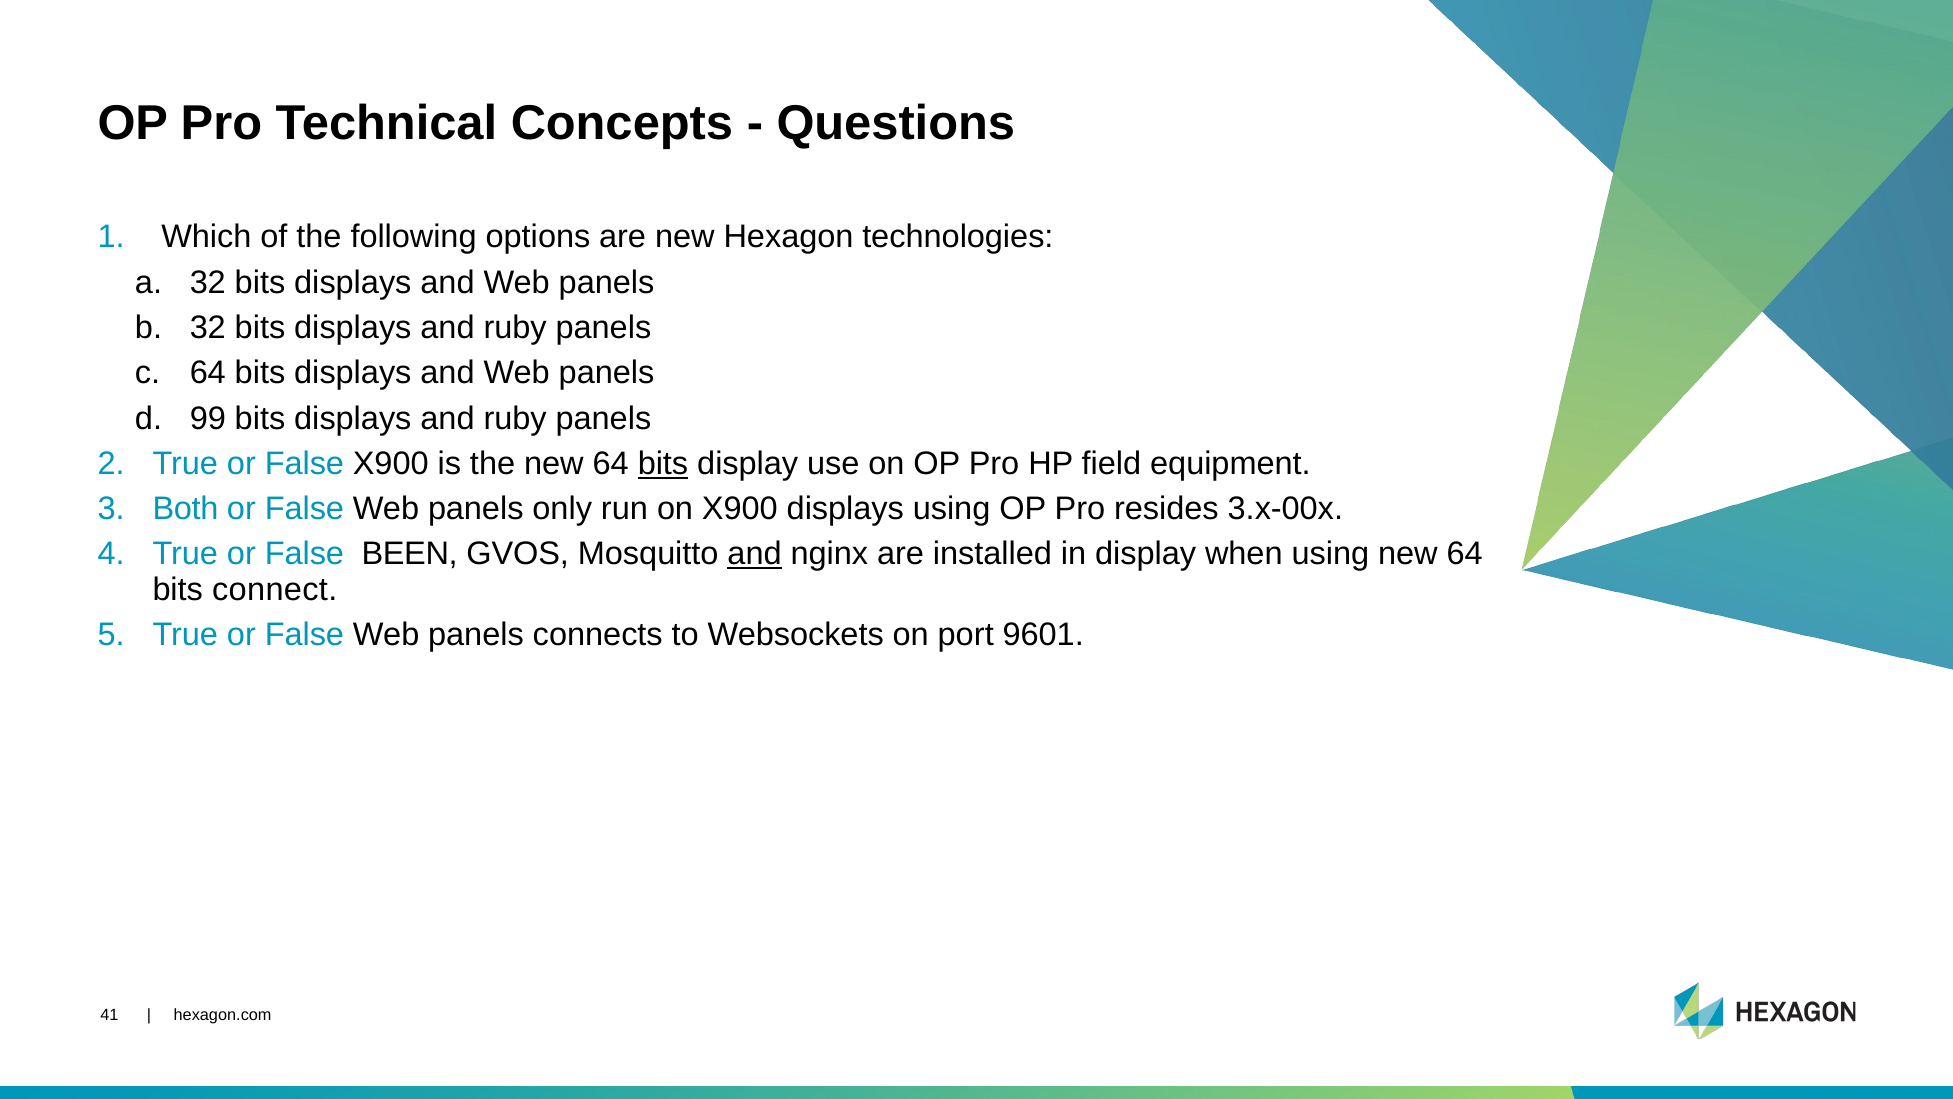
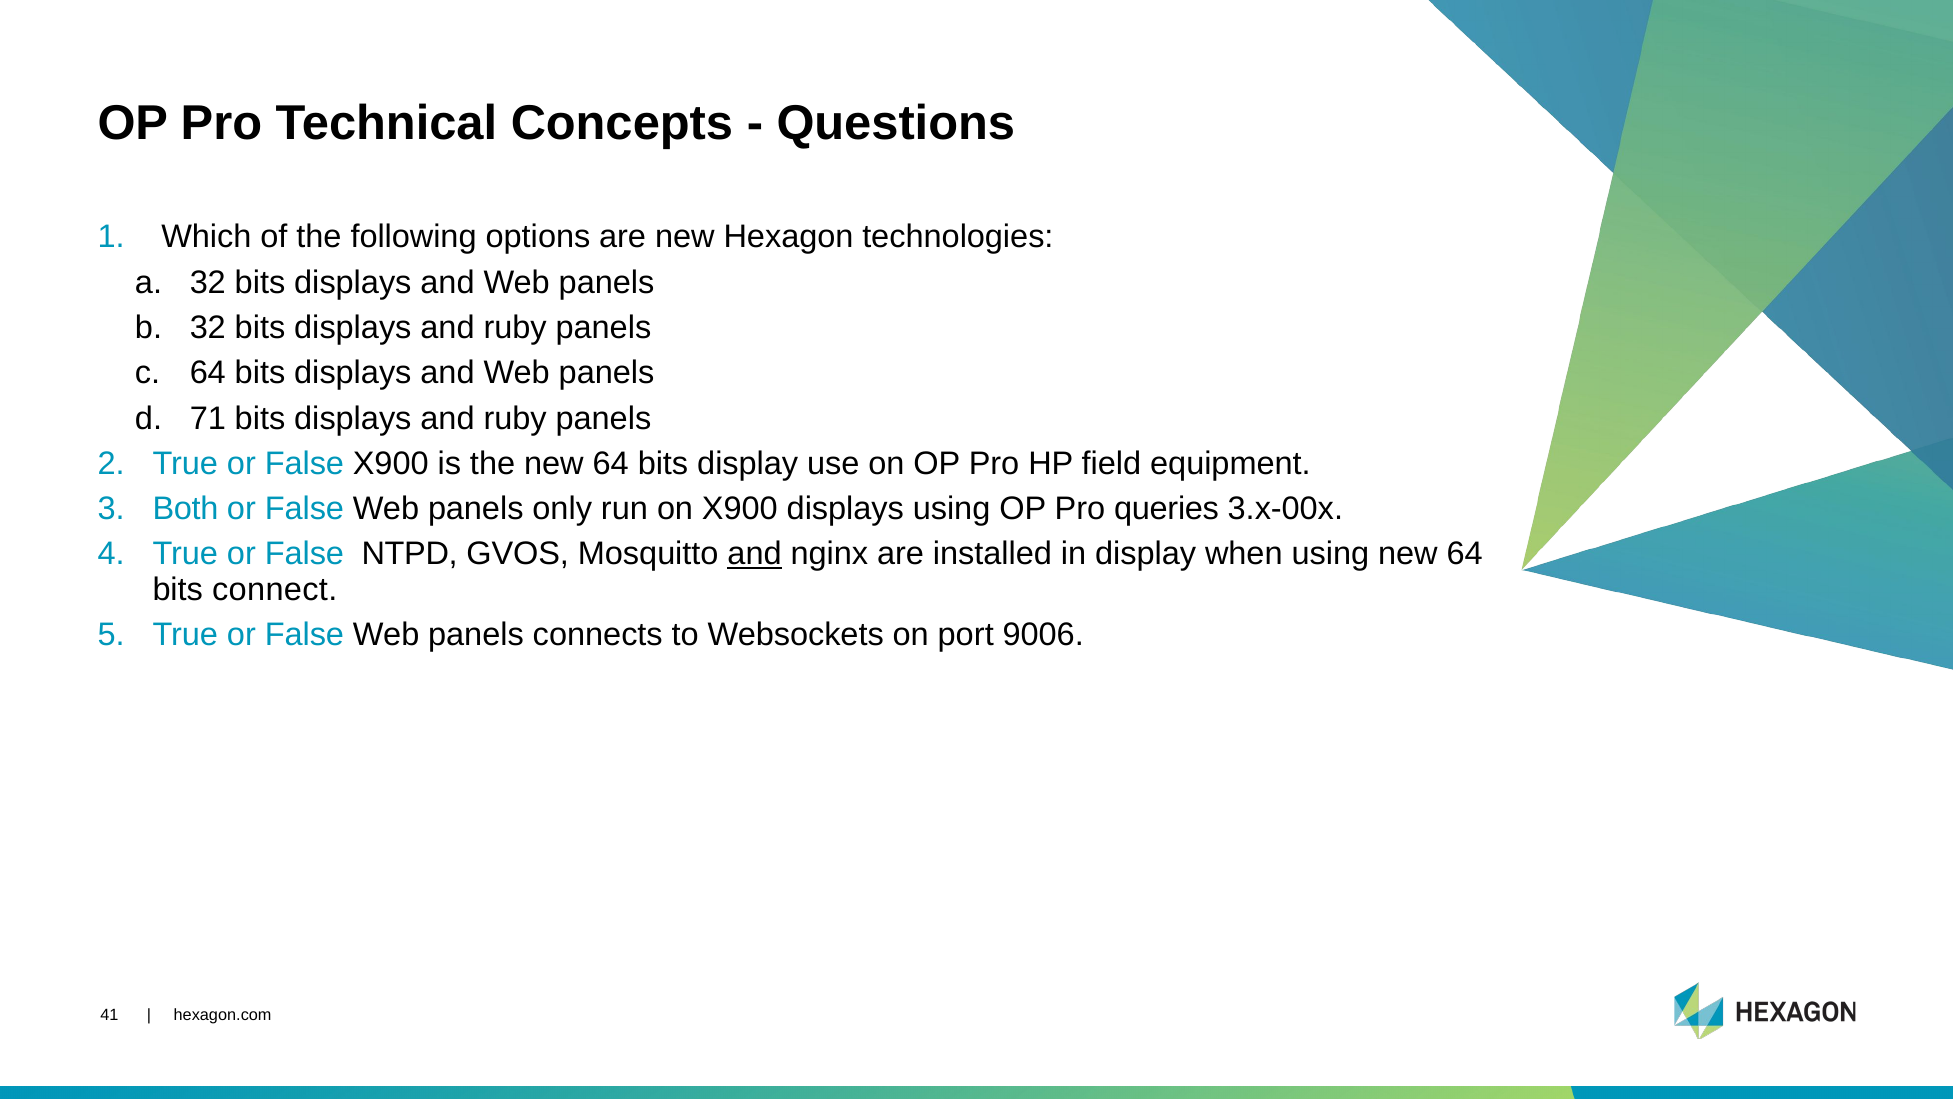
99: 99 -> 71
bits at (663, 463) underline: present -> none
resides: resides -> queries
BEEN: BEEN -> NTPD
9601: 9601 -> 9006
